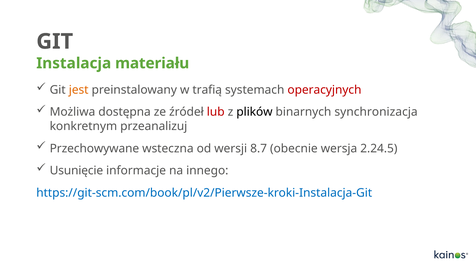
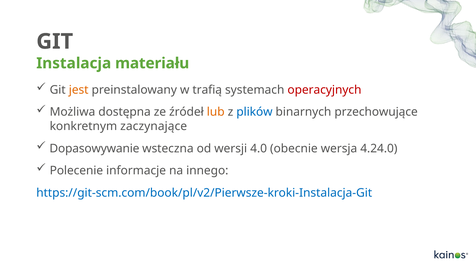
lub colour: red -> orange
plików colour: black -> blue
synchronizacja: synchronizacja -> przechowujące
przeanalizuj: przeanalizuj -> zaczynające
Przechowywane: Przechowywane -> Dopasowywanie
8.7: 8.7 -> 4.0
2.24.5: 2.24.5 -> 4.24.0
Usunięcie: Usunięcie -> Polecenie
